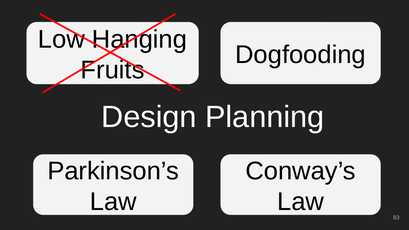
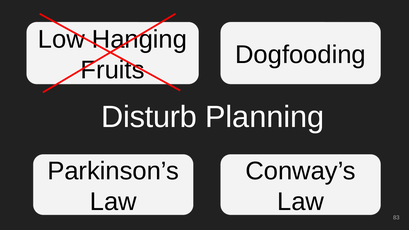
Design: Design -> Disturb
